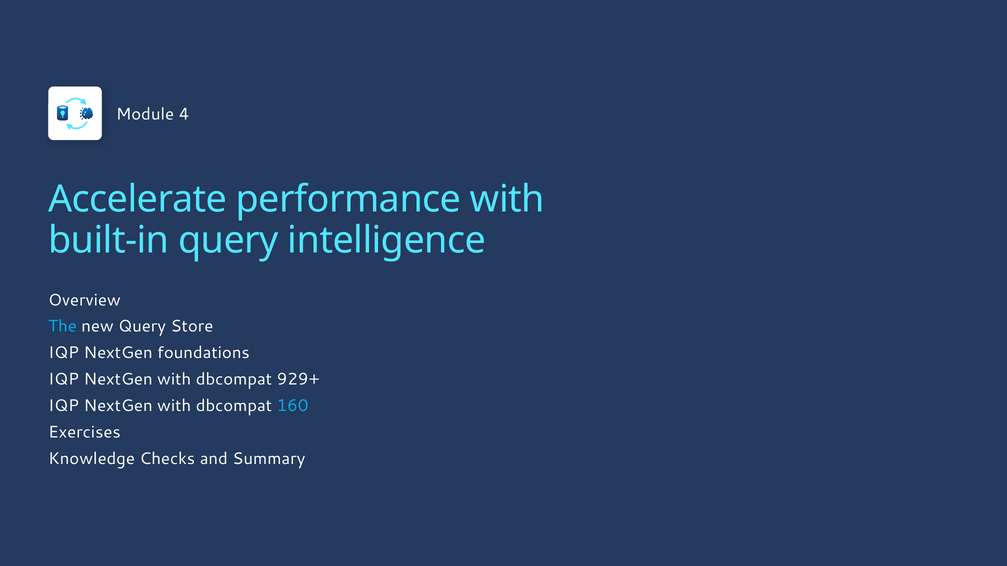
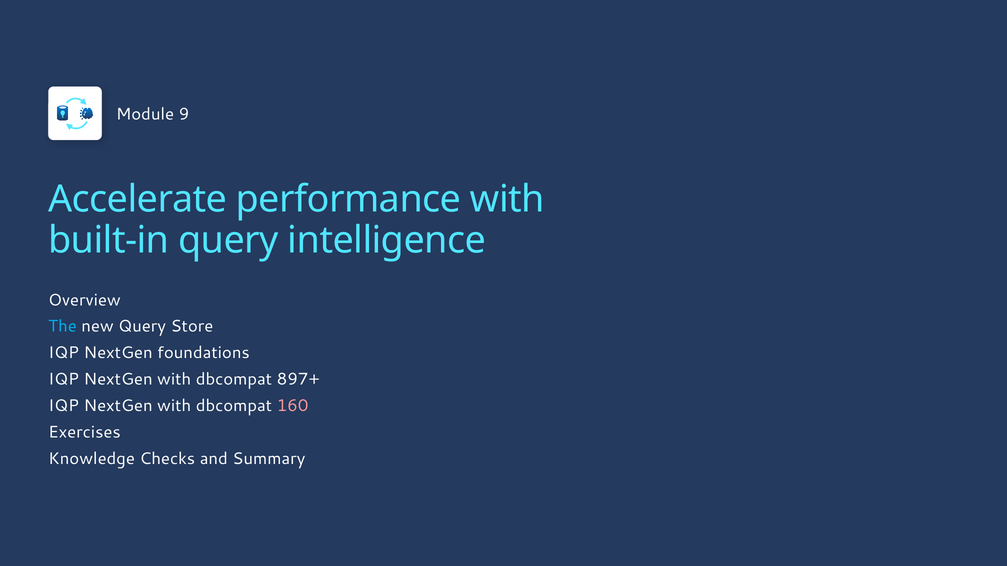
4: 4 -> 9
929+: 929+ -> 897+
160 colour: light blue -> pink
